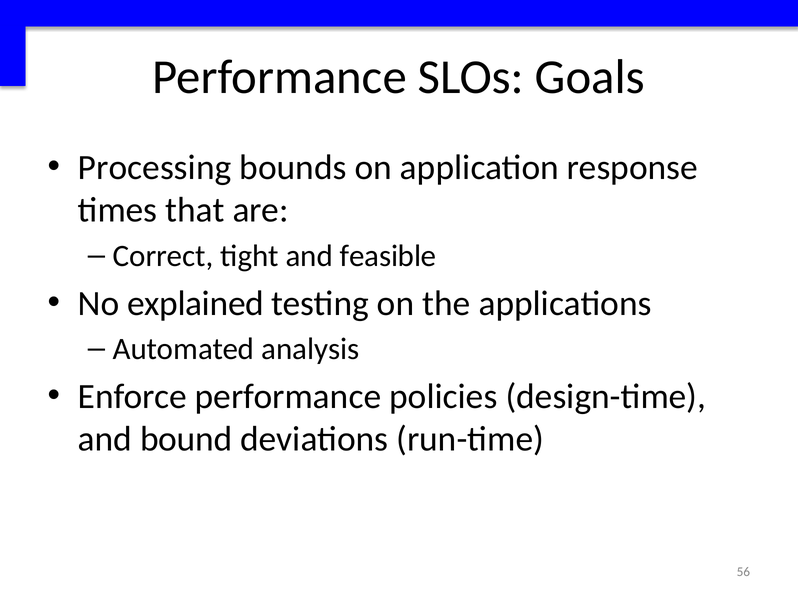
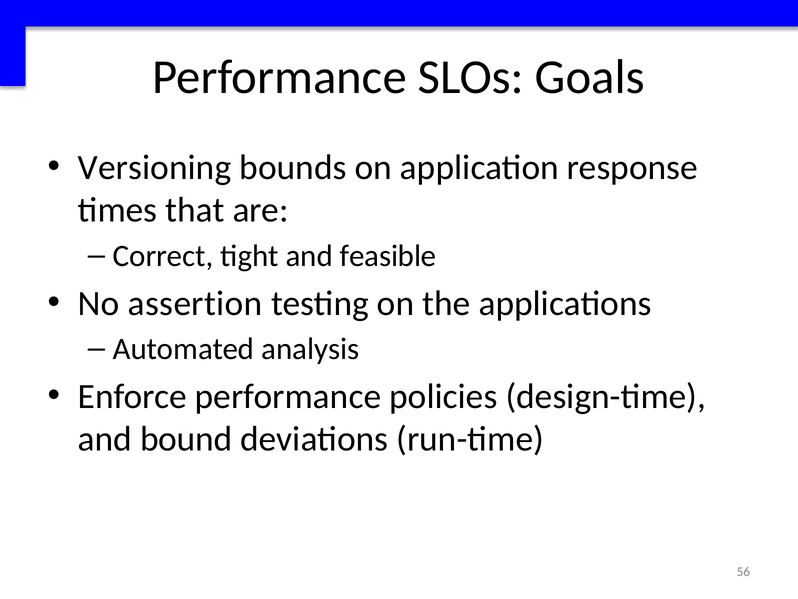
Processing: Processing -> Versioning
explained: explained -> assertion
